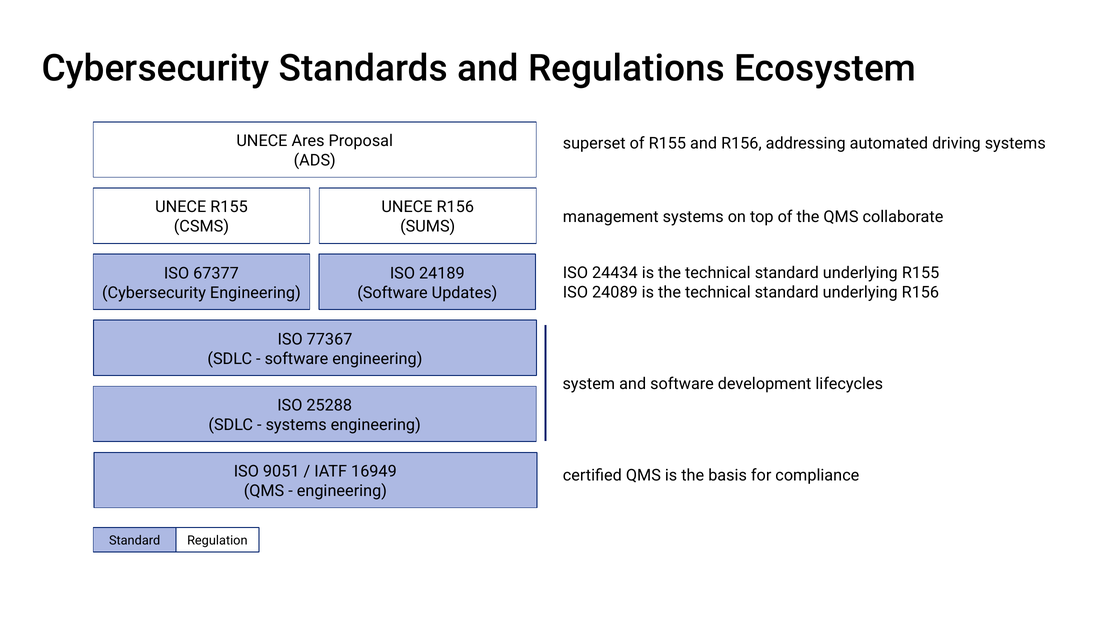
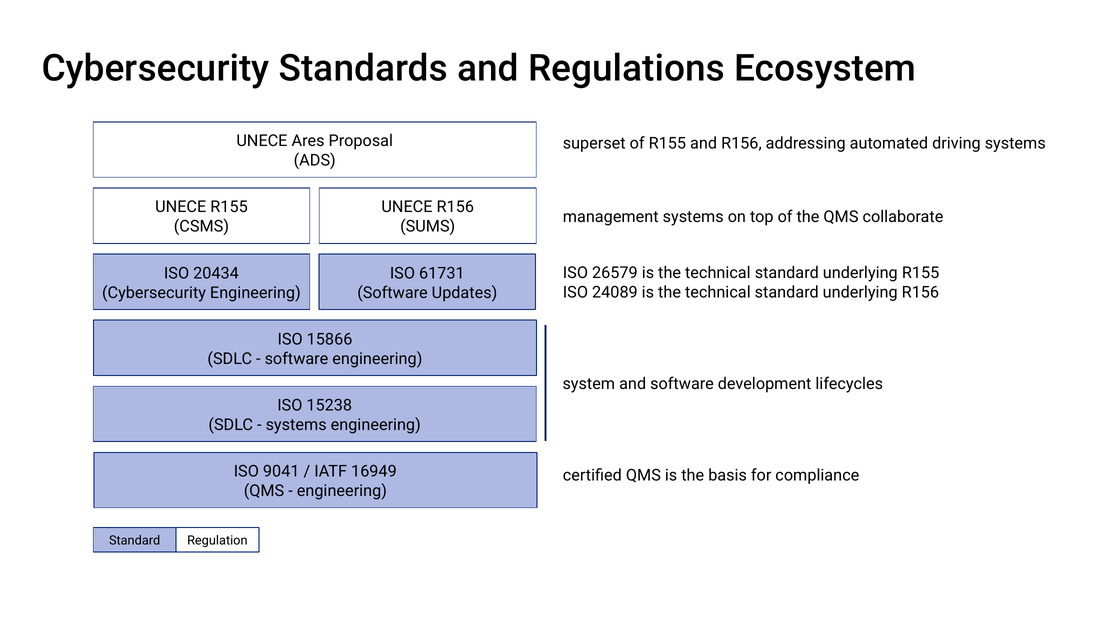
24434: 24434 -> 26579
67377: 67377 -> 20434
24189: 24189 -> 61731
77367: 77367 -> 15866
25288: 25288 -> 15238
9051: 9051 -> 9041
